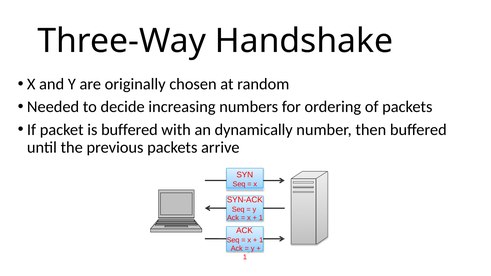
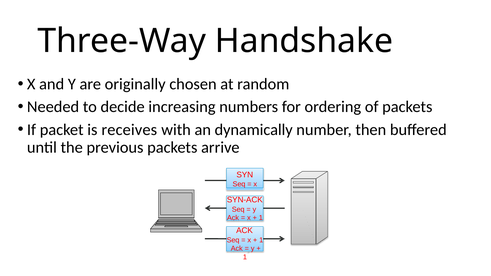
is buffered: buffered -> receives
